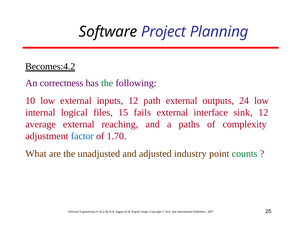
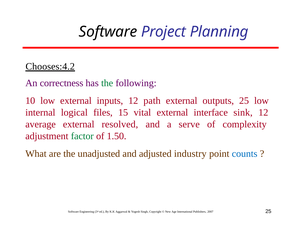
Becomes:4.2: Becomes:4.2 -> Chooses:4.2
outputs 24: 24 -> 25
fails: fails -> vital
reaching: reaching -> resolved
paths: paths -> serve
factor colour: blue -> green
1.70: 1.70 -> 1.50
counts colour: green -> blue
